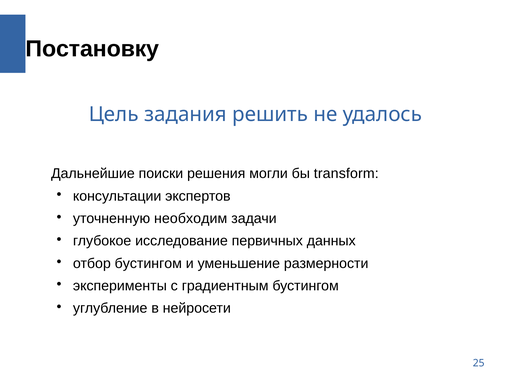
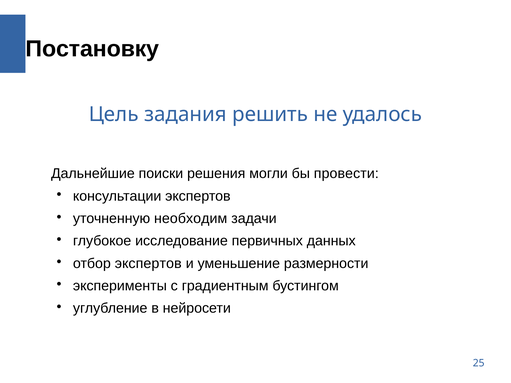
transform: transform -> провести
отбор бустингом: бустингом -> экспертов
